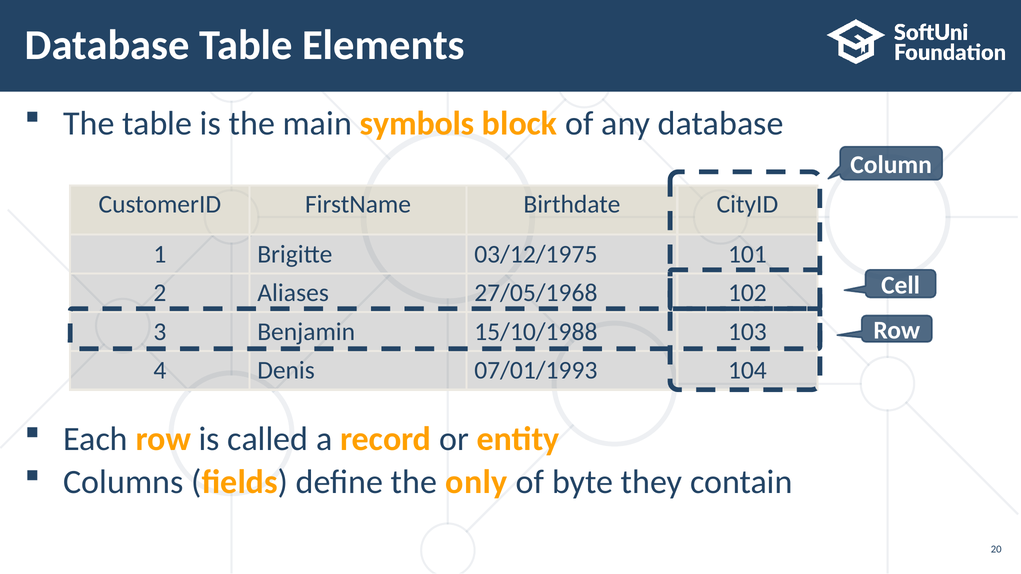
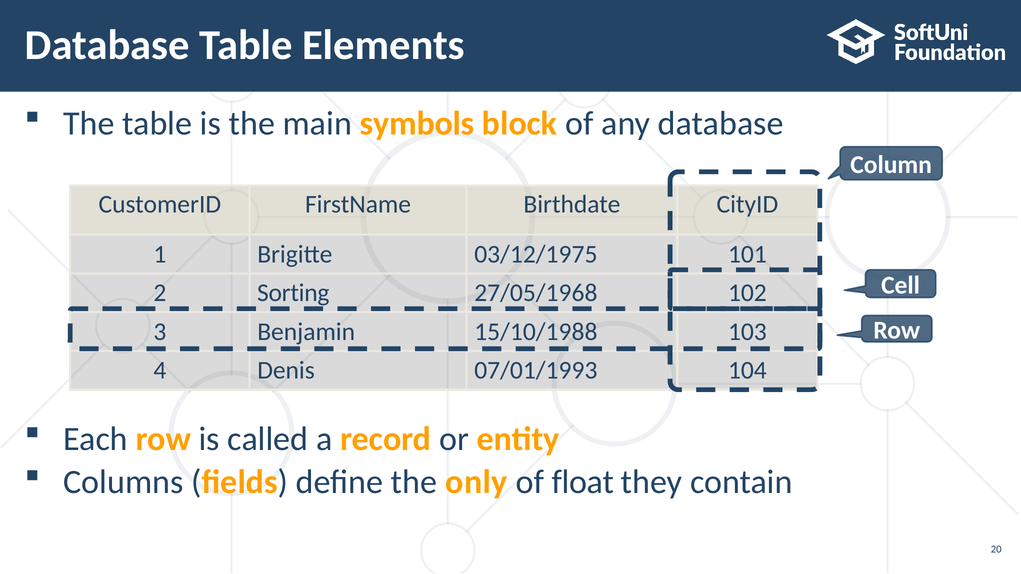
Aliases: Aliases -> Sorting
byte: byte -> float
